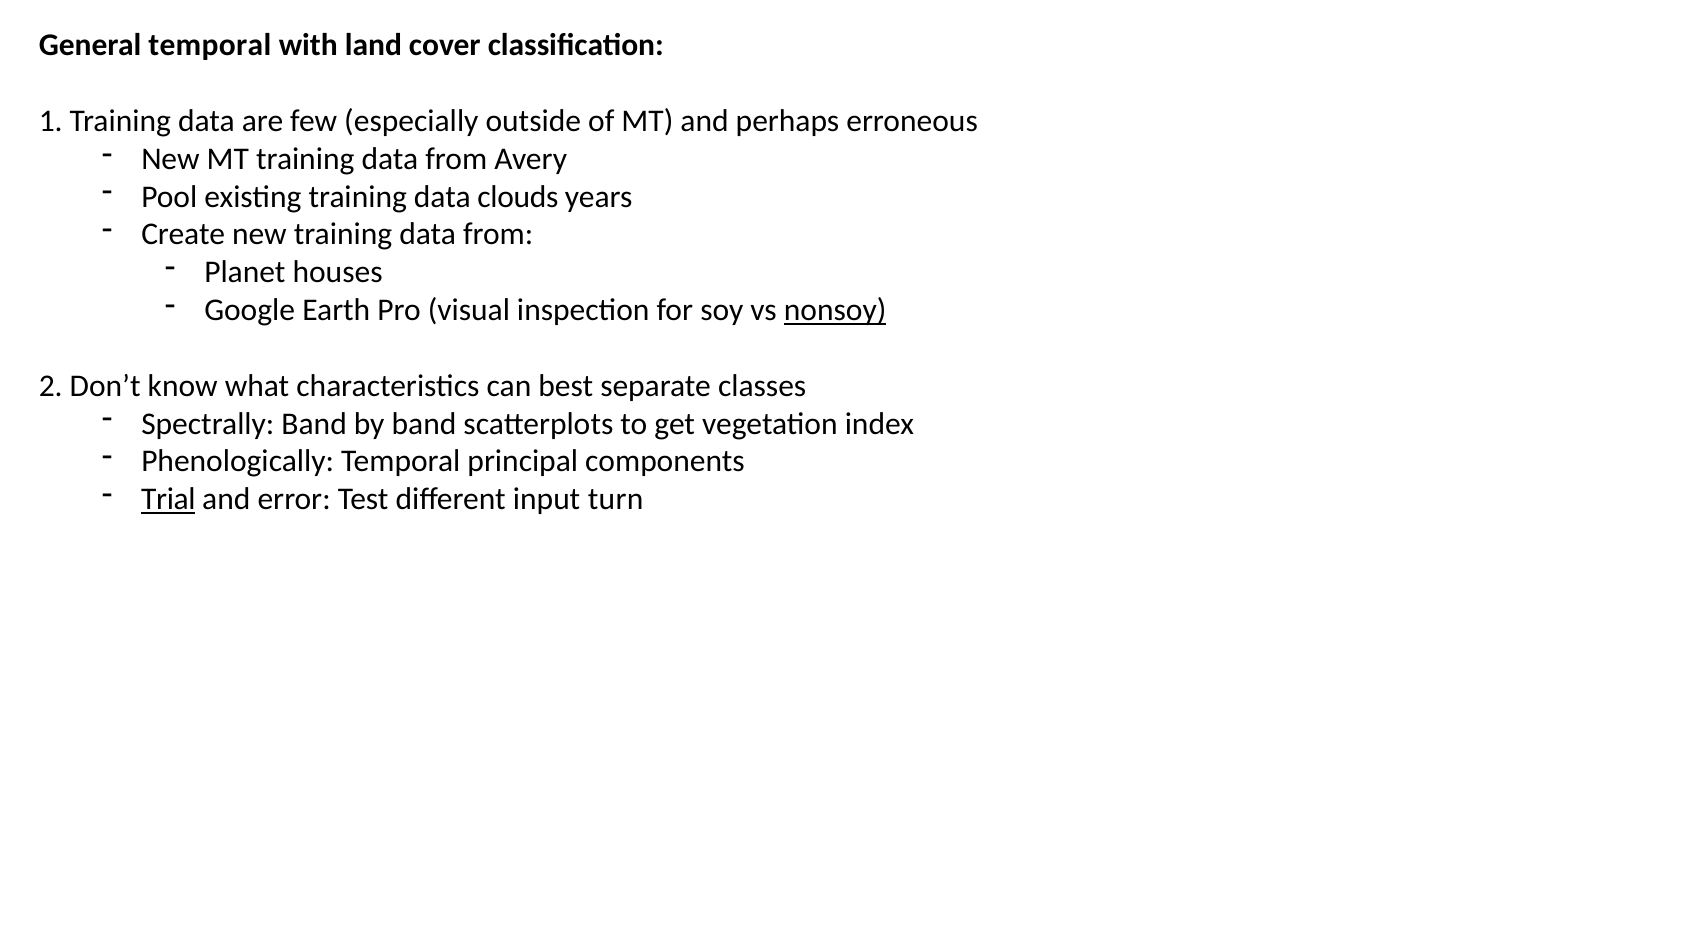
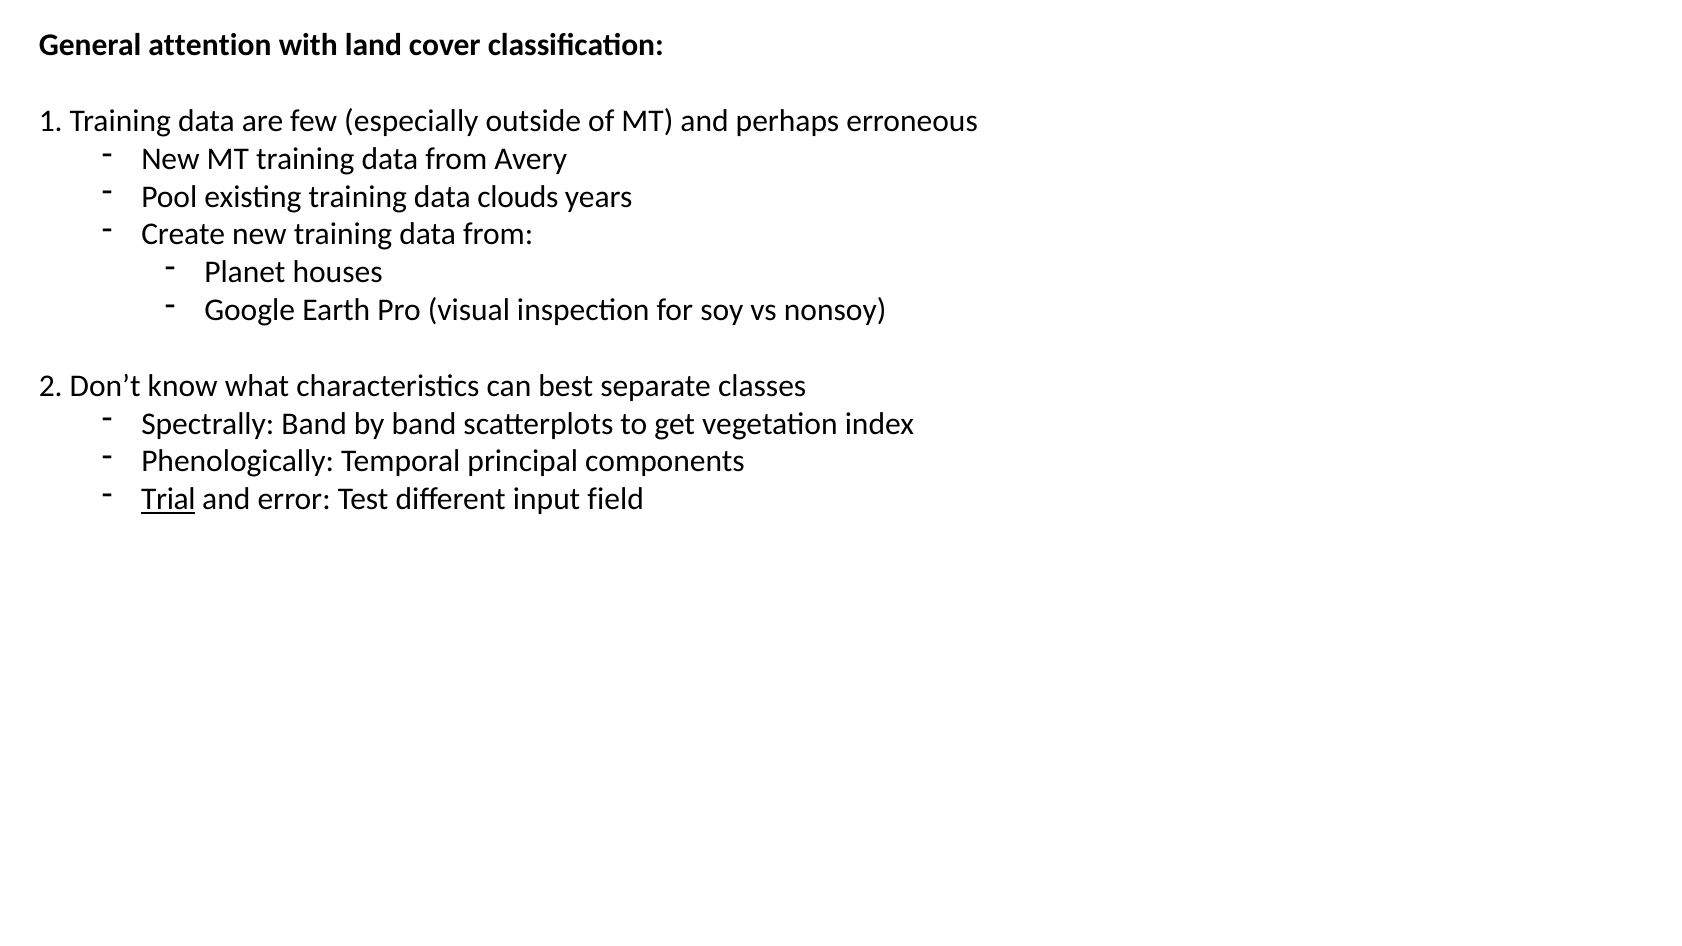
General temporal: temporal -> attention
nonsoy underline: present -> none
turn: turn -> field
